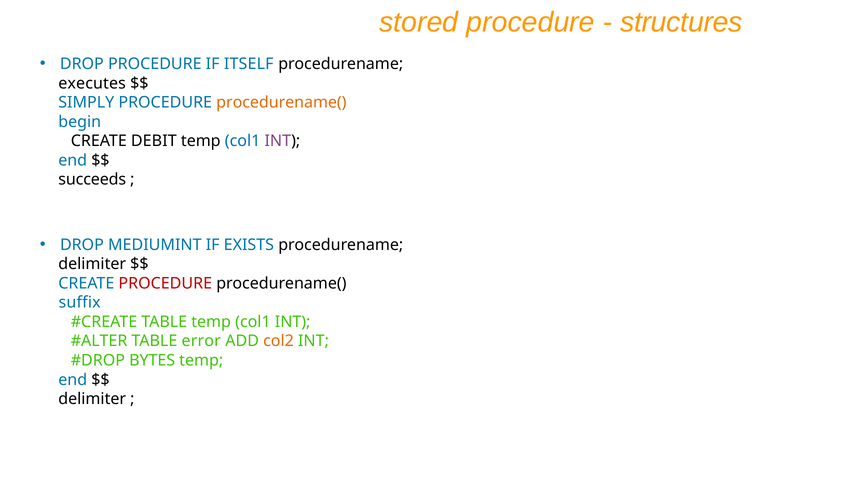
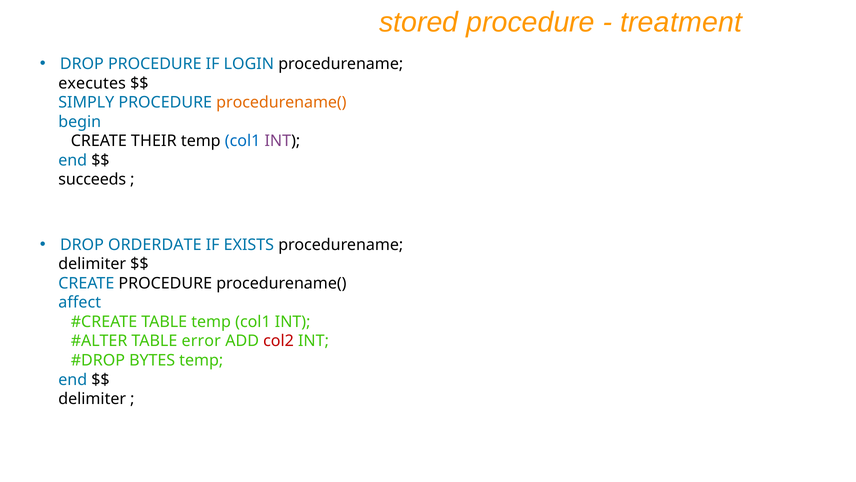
structures: structures -> treatment
ITSELF: ITSELF -> LOGIN
DEBIT: DEBIT -> THEIR
MEDIUMINT: MEDIUMINT -> ORDERDATE
PROCEDURE at (165, 283) colour: red -> black
suffix: suffix -> affect
col2 colour: orange -> red
